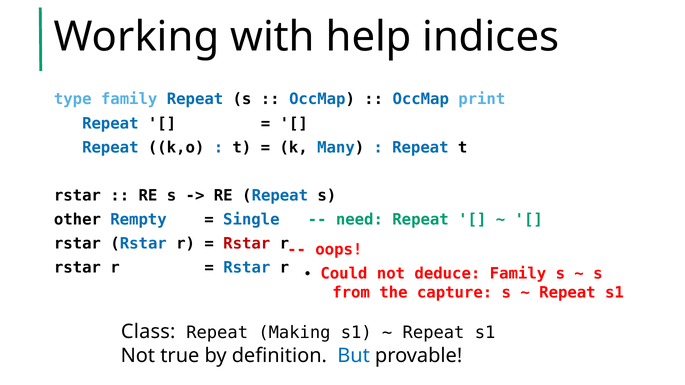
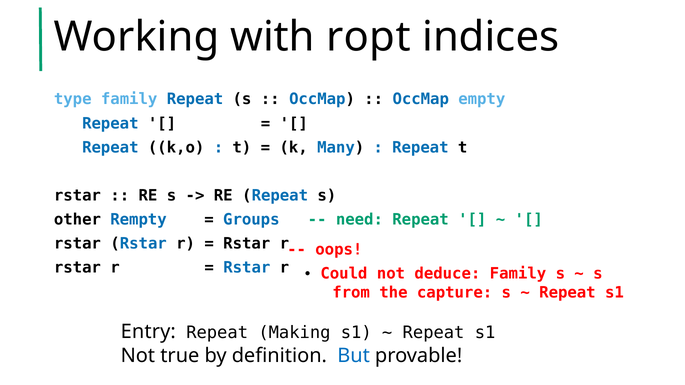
help: help -> ropt
print: print -> empty
Single: Single -> Groups
Rstar at (247, 244) colour: red -> black
Class: Class -> Entry
